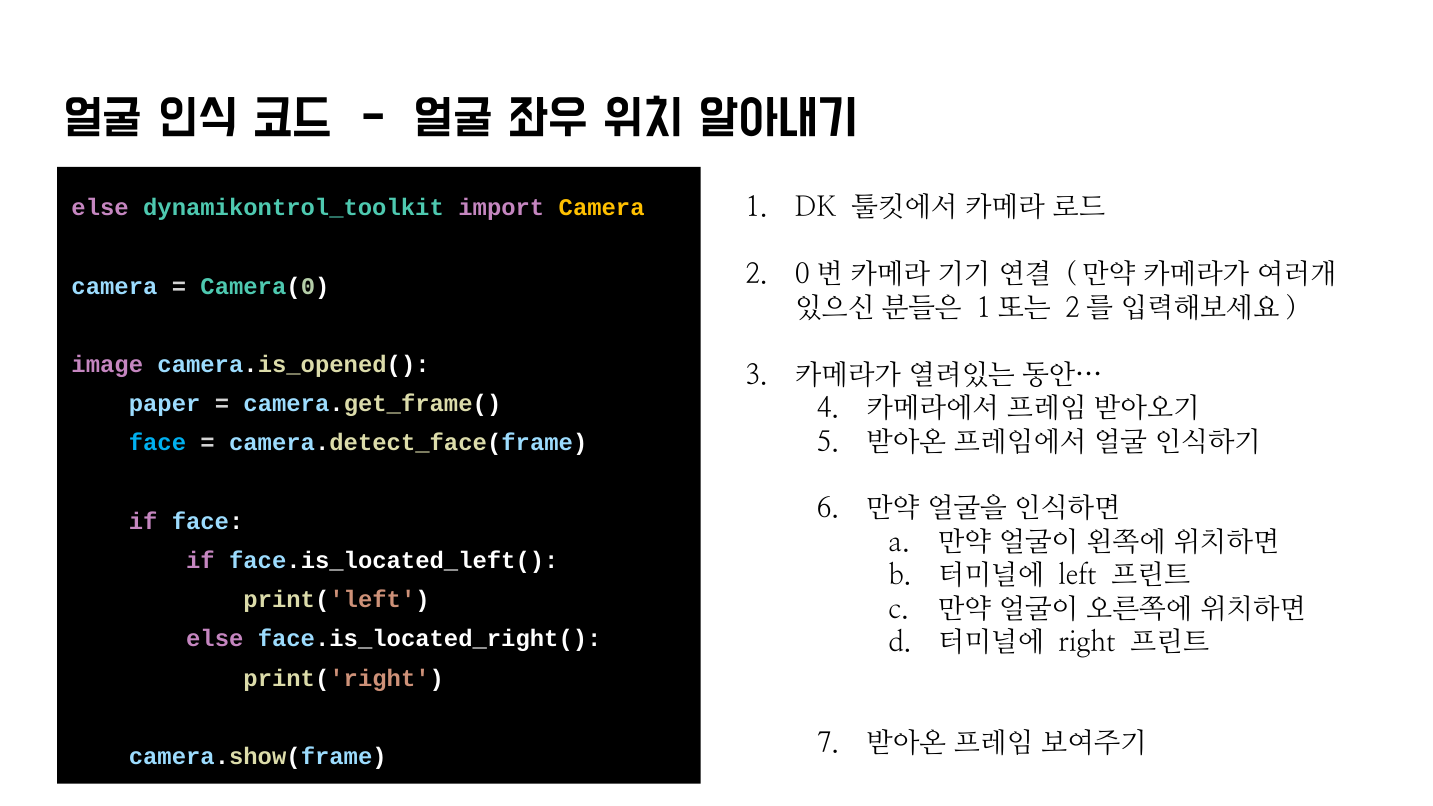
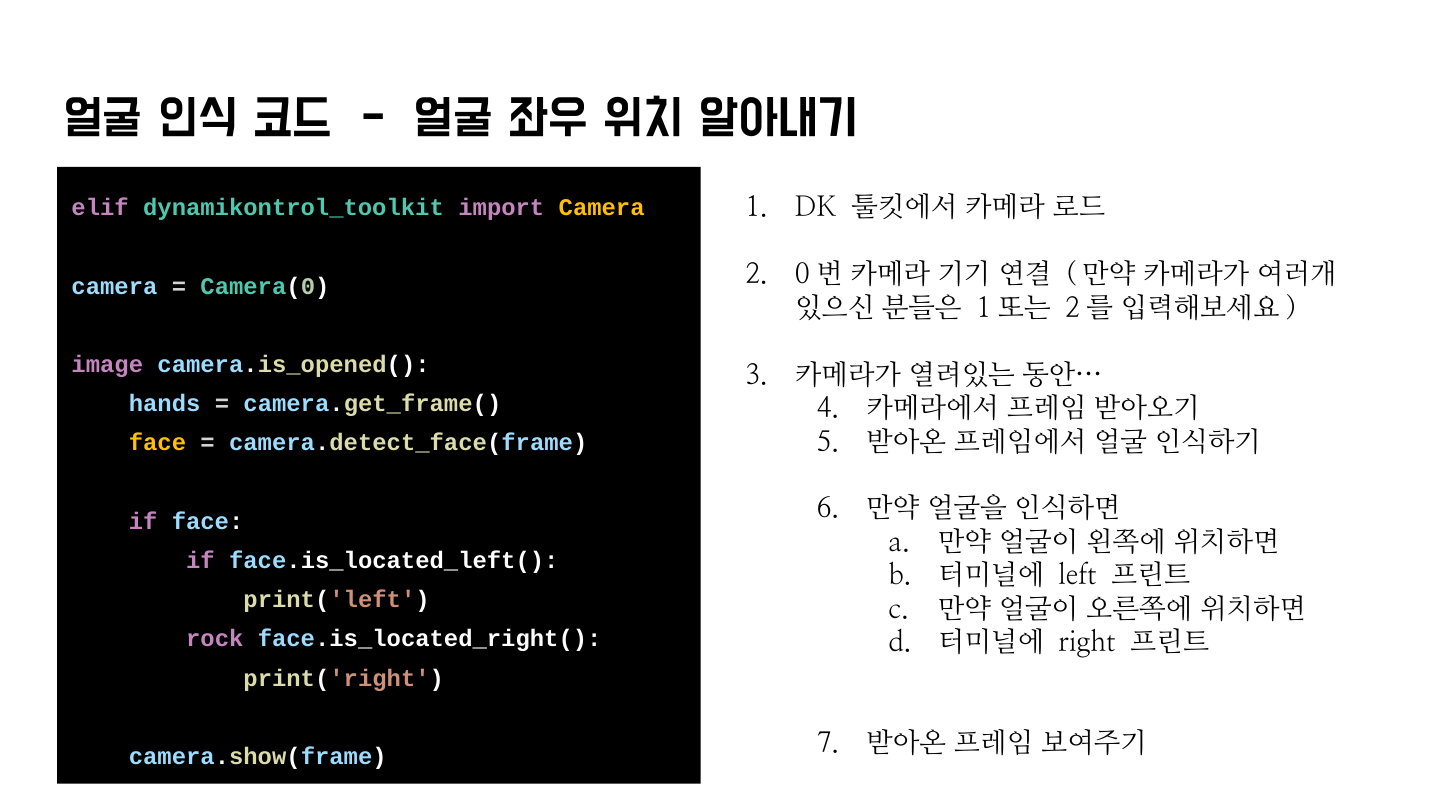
else at (100, 208): else -> elif
paper: paper -> hands
face at (157, 443) colour: light blue -> yellow
else at (215, 639): else -> rock
